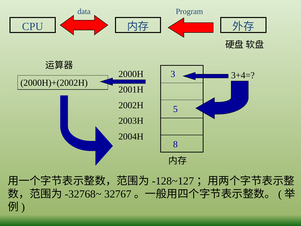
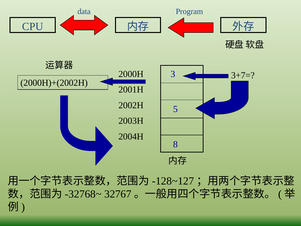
3+4=: 3+4= -> 3+7=
